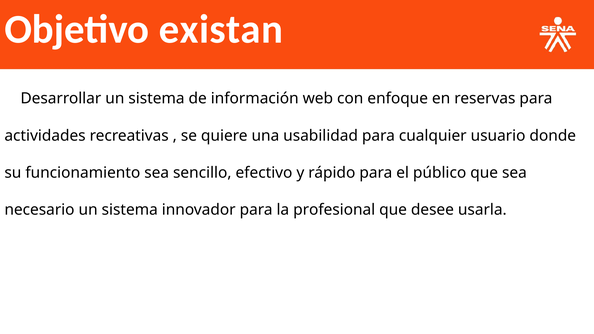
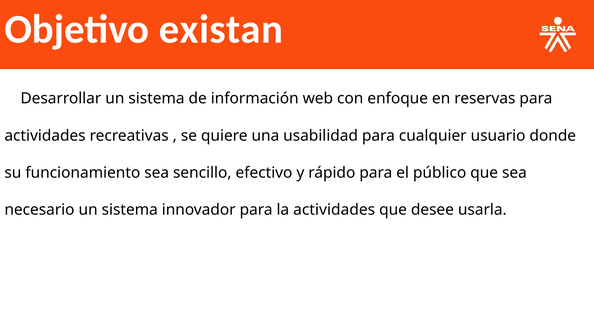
la profesional: profesional -> actividades
